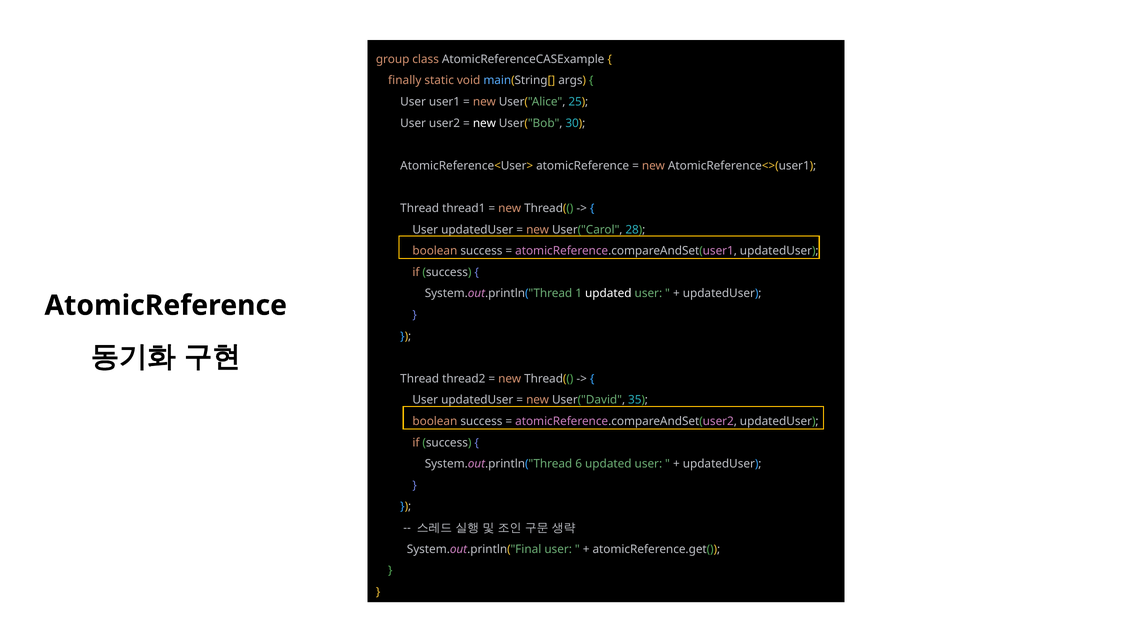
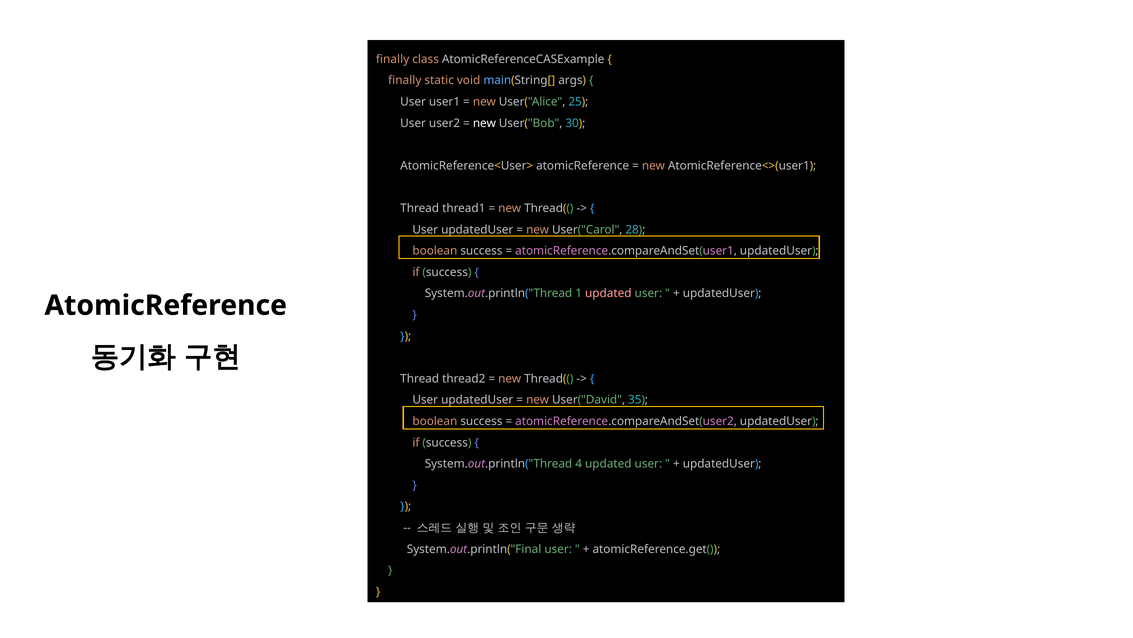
group at (393, 59): group -> finally
updated at (608, 293) colour: white -> pink
6: 6 -> 4
